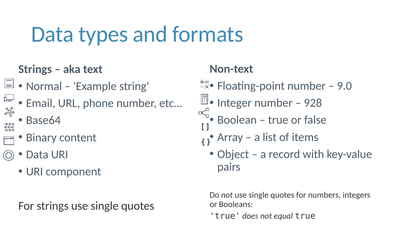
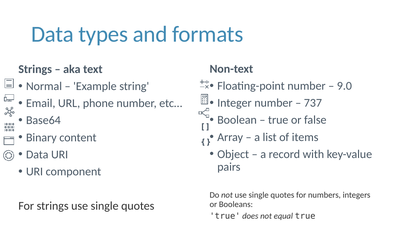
928: 928 -> 737
